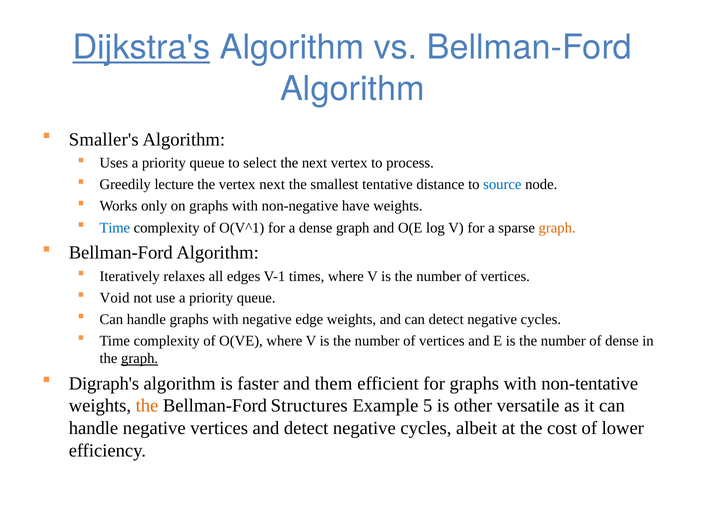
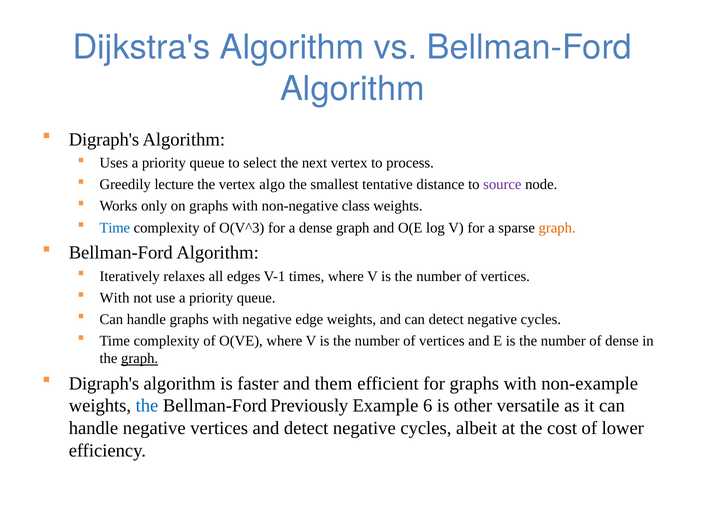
Dijkstra's underline: present -> none
Smaller's at (104, 139): Smaller's -> Digraph's
vertex next: next -> algo
source colour: blue -> purple
have: have -> class
O(V^1: O(V^1 -> O(V^3
Void at (115, 298): Void -> With
non-tentative: non-tentative -> non-example
the at (147, 406) colour: orange -> blue
Structures: Structures -> Previously
5: 5 -> 6
